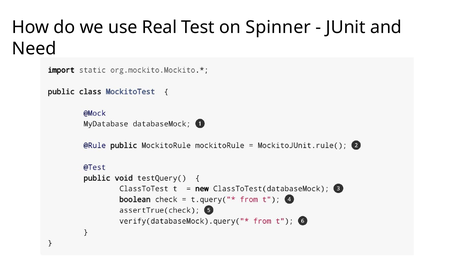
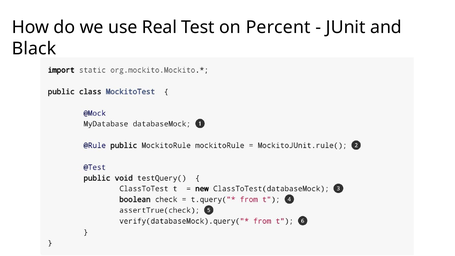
Spinner: Spinner -> Percent
Need: Need -> Black
